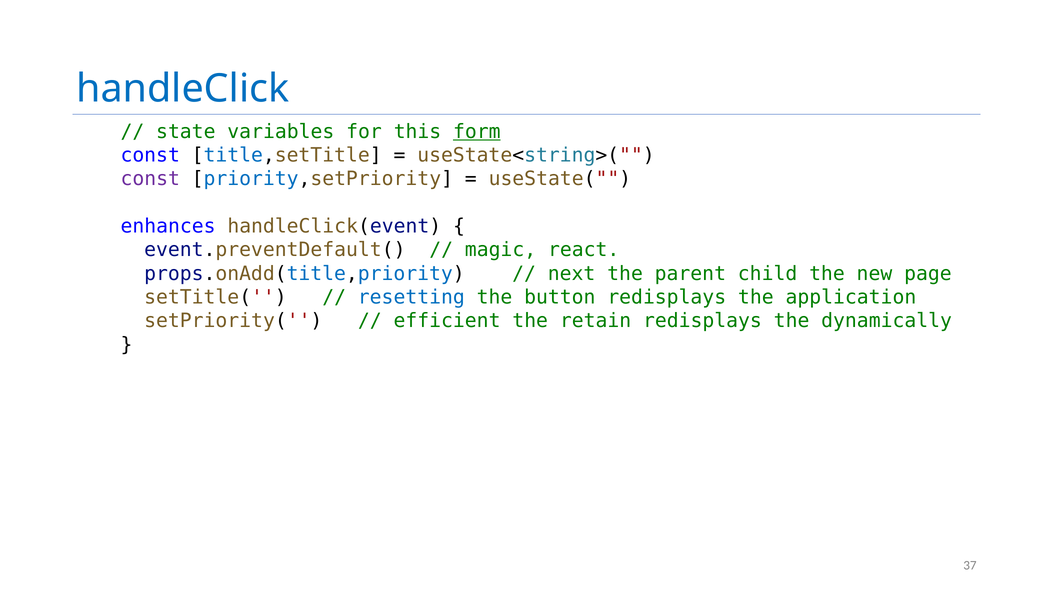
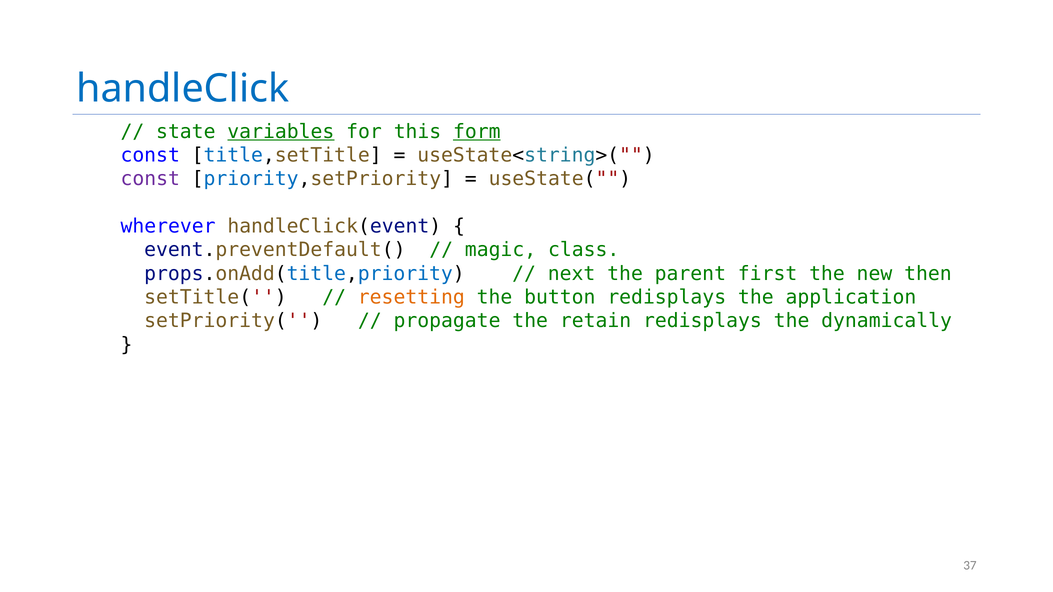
variables underline: none -> present
enhances: enhances -> wherever
react: react -> class
child: child -> first
page: page -> then
resetting colour: blue -> orange
efficient: efficient -> propagate
